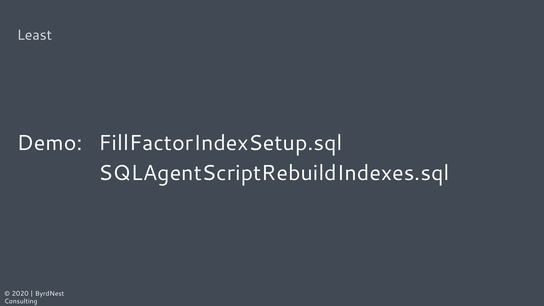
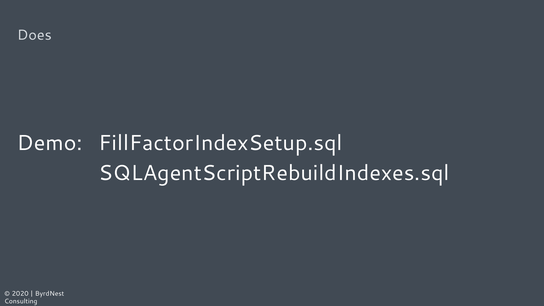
Least: Least -> Does
